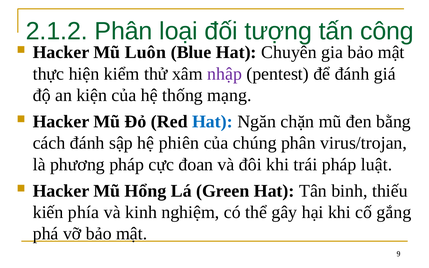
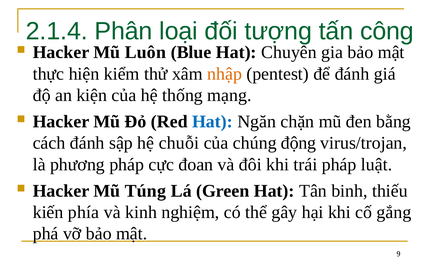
2.1.2: 2.1.2 -> 2.1.4
nhập colour: purple -> orange
phiên: phiên -> chuỗi
chúng phân: phân -> động
Hổng: Hổng -> Túng
